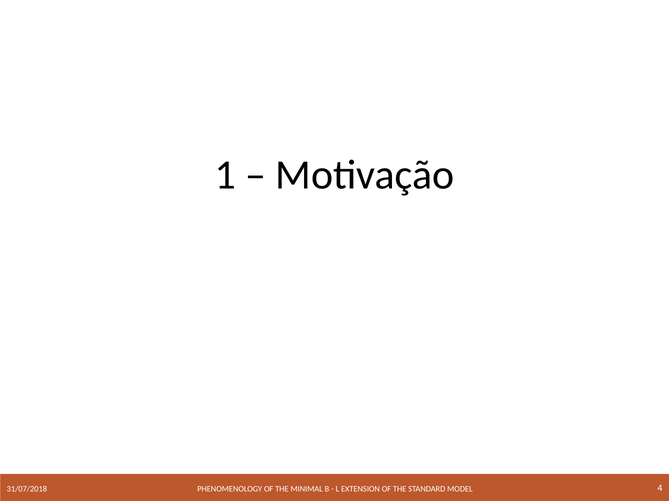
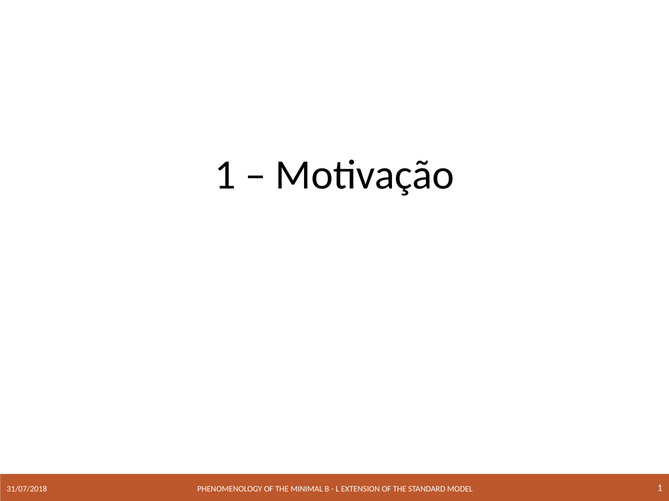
MODEL 4: 4 -> 1
